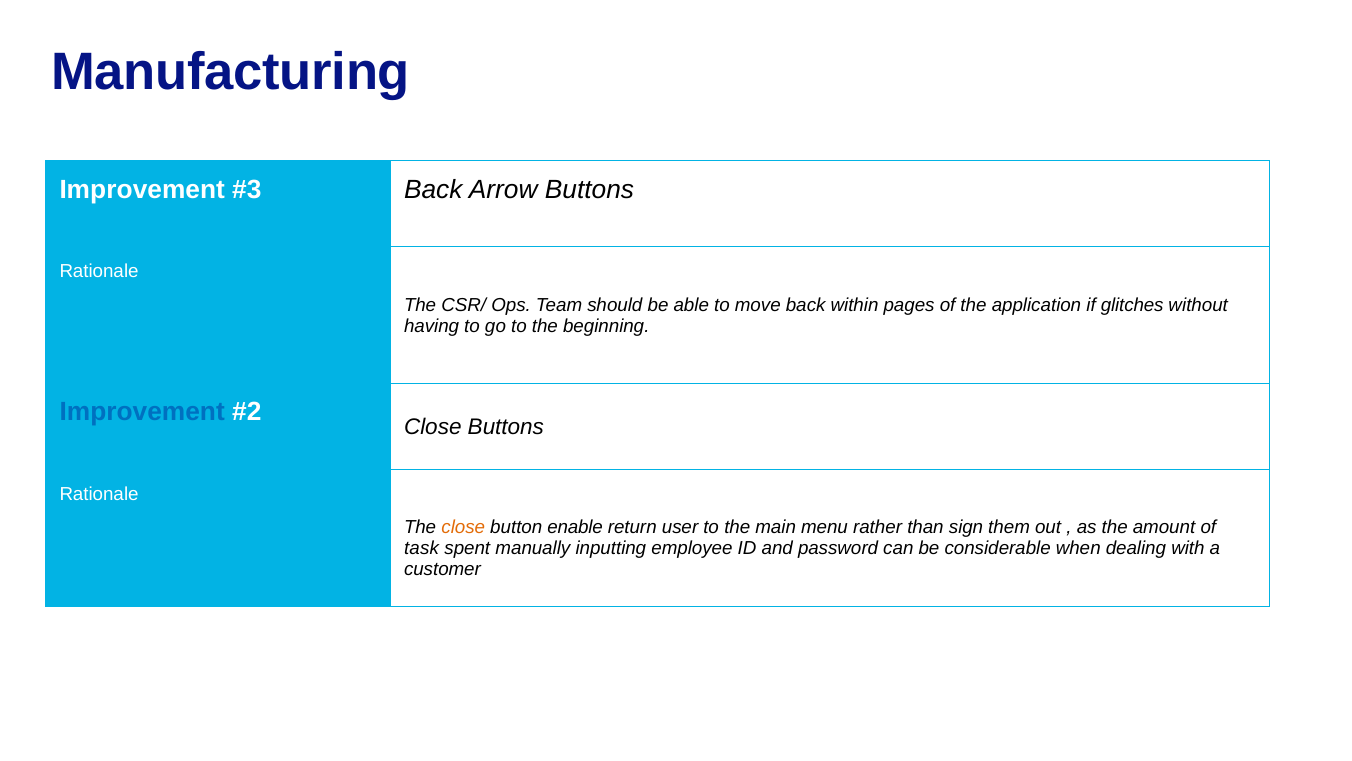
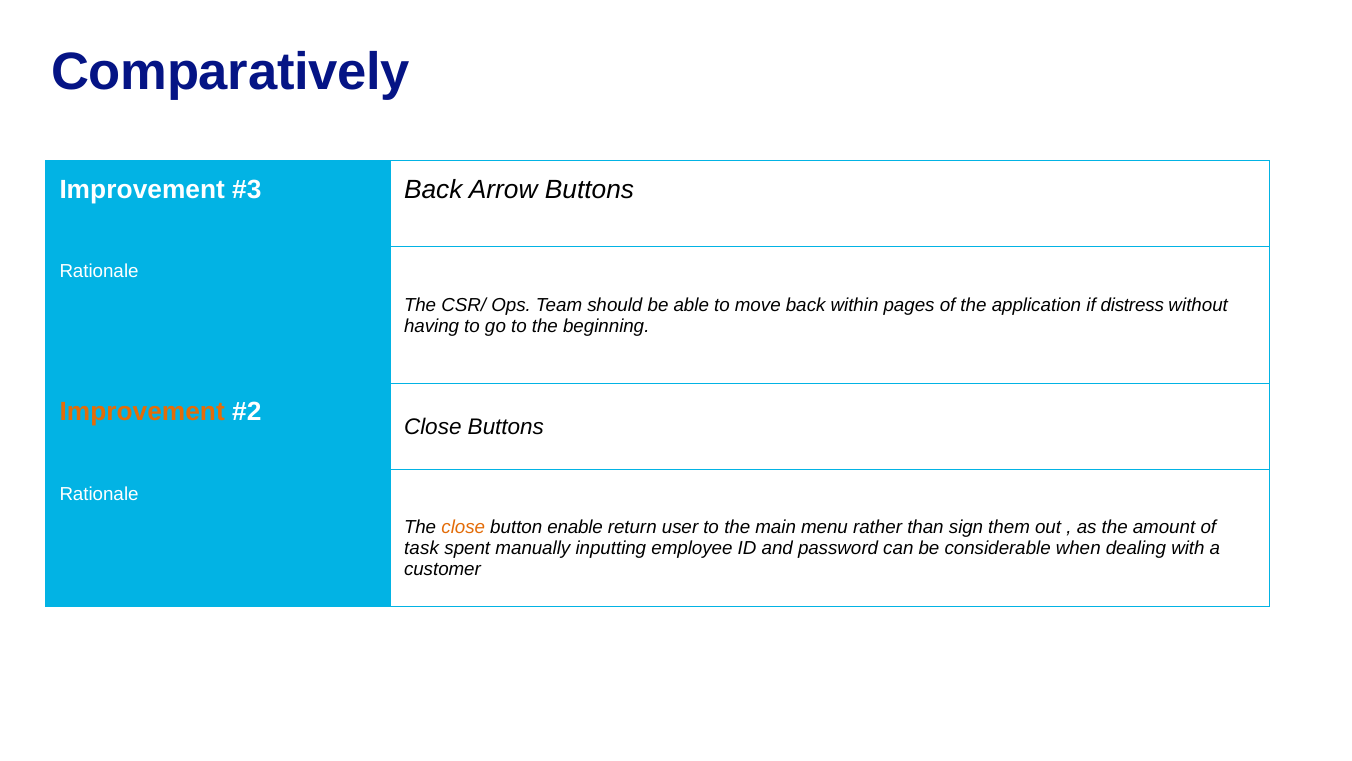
Manufacturing: Manufacturing -> Comparatively
glitches: glitches -> distress
Improvement at (142, 412) colour: blue -> orange
